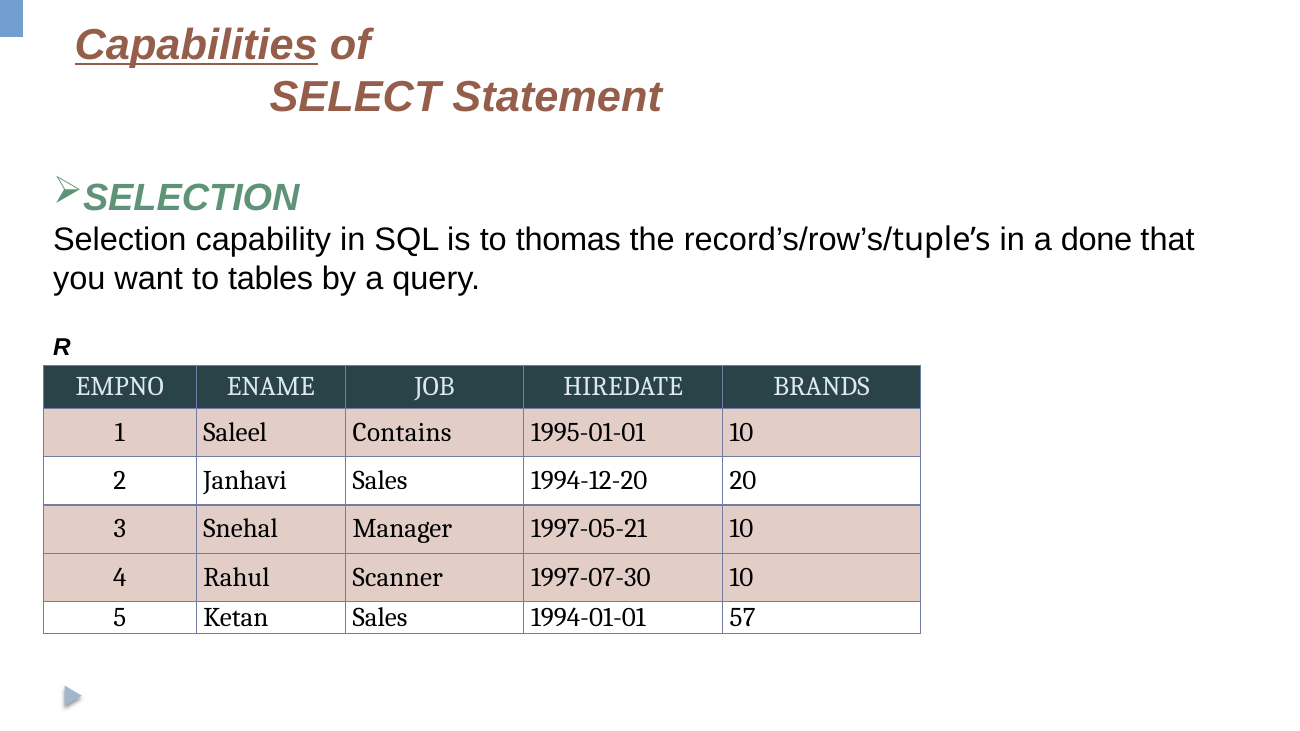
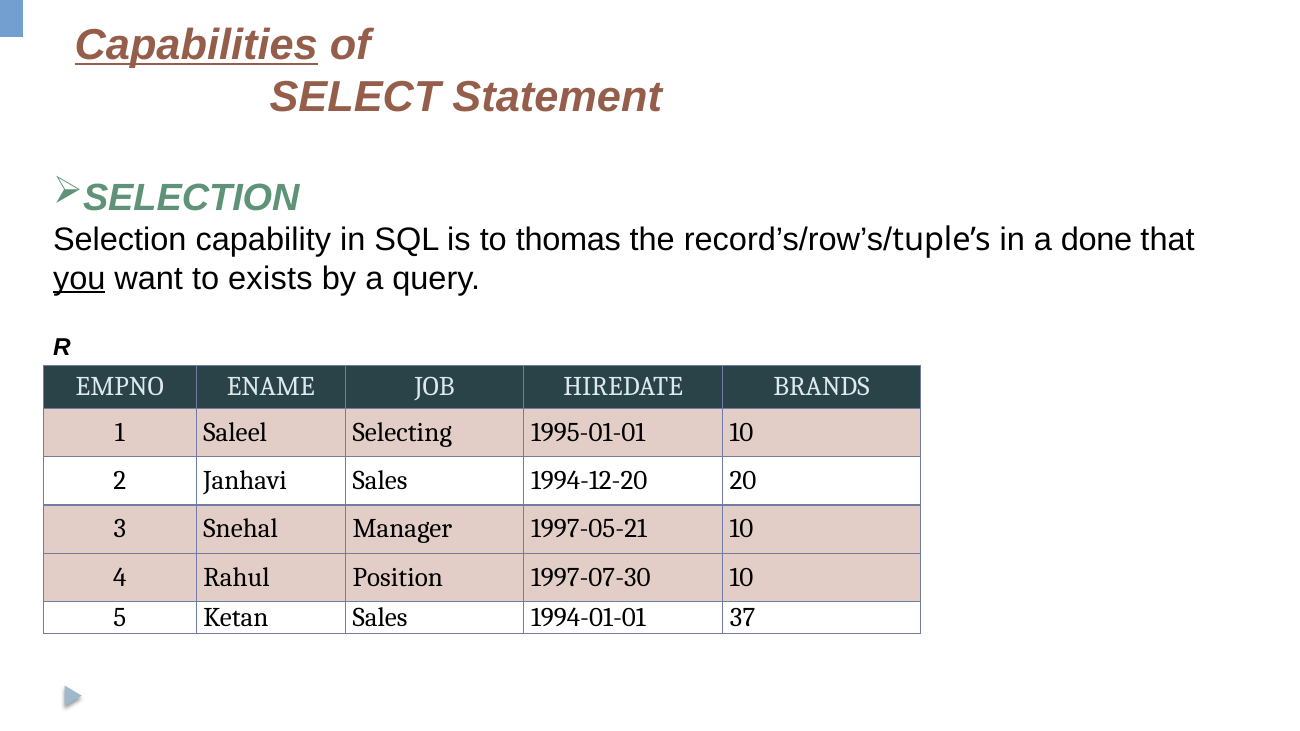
you underline: none -> present
tables: tables -> exists
Contains: Contains -> Selecting
Scanner: Scanner -> Position
57: 57 -> 37
